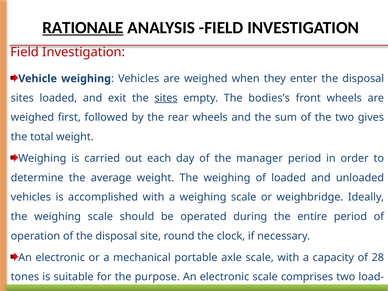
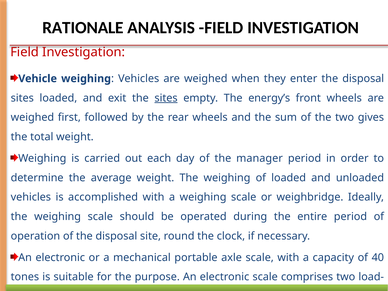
RATIONALE underline: present -> none
bodies’s: bodies’s -> energy’s
28: 28 -> 40
